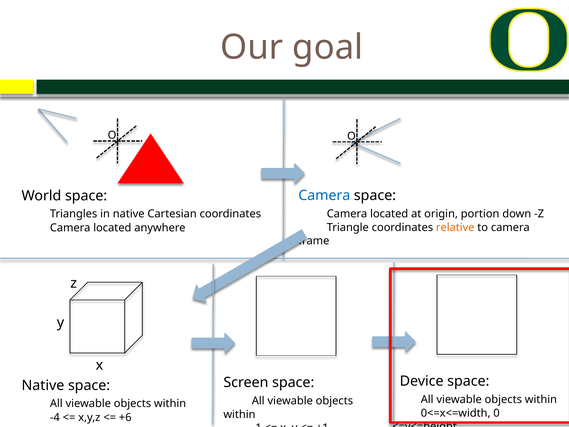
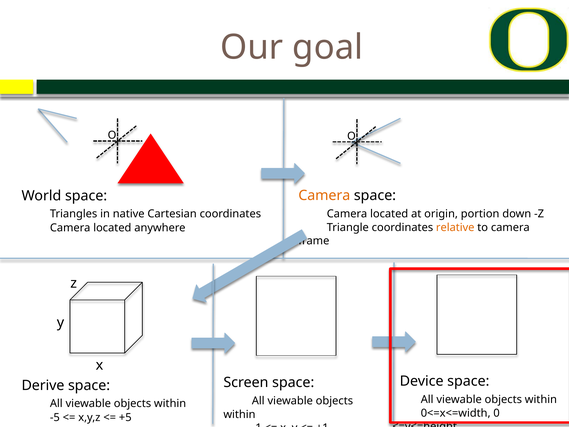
Camera at (324, 196) colour: blue -> orange
Native at (43, 385): Native -> Derive
-4: -4 -> -5
+6: +6 -> +5
